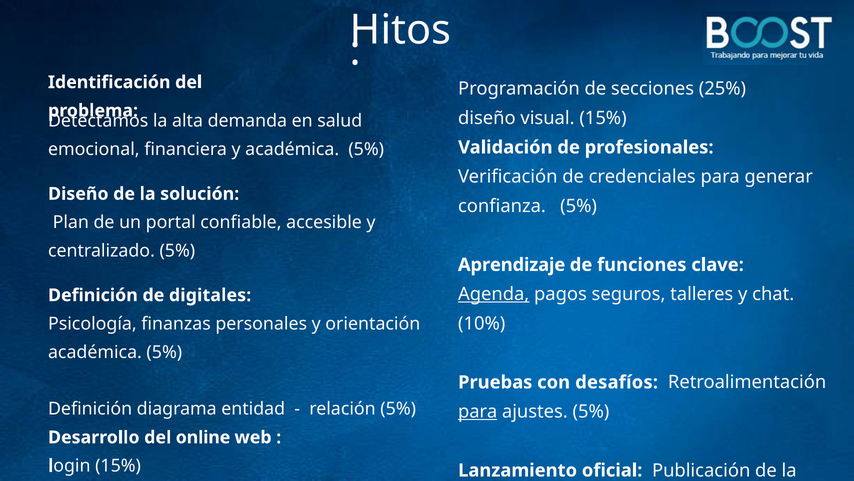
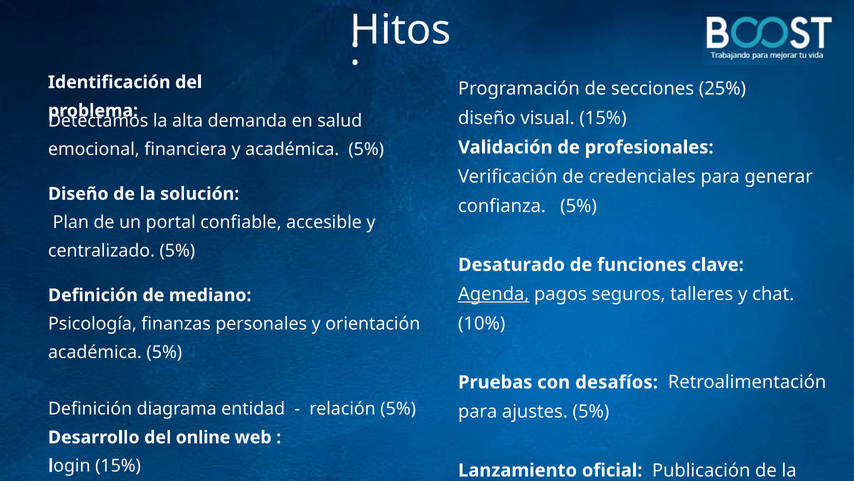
Aprendizaje: Aprendizaje -> Desaturado
digitales: digitales -> mediano
para at (478, 411) underline: present -> none
